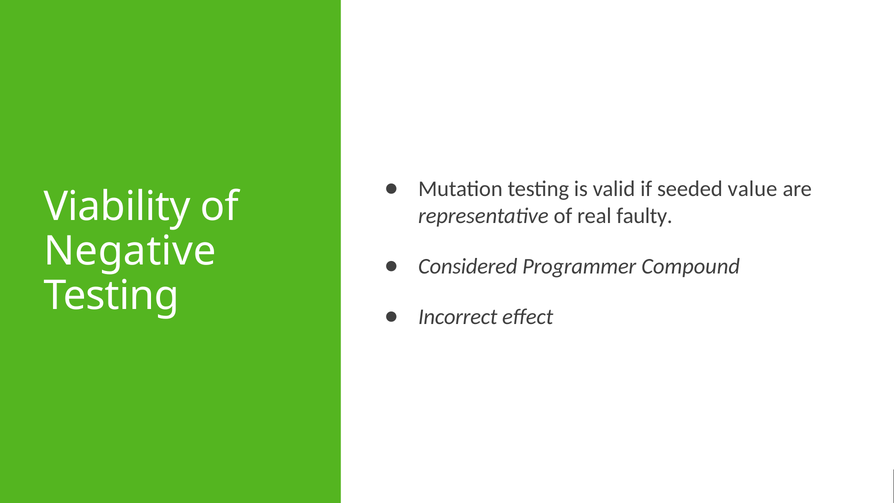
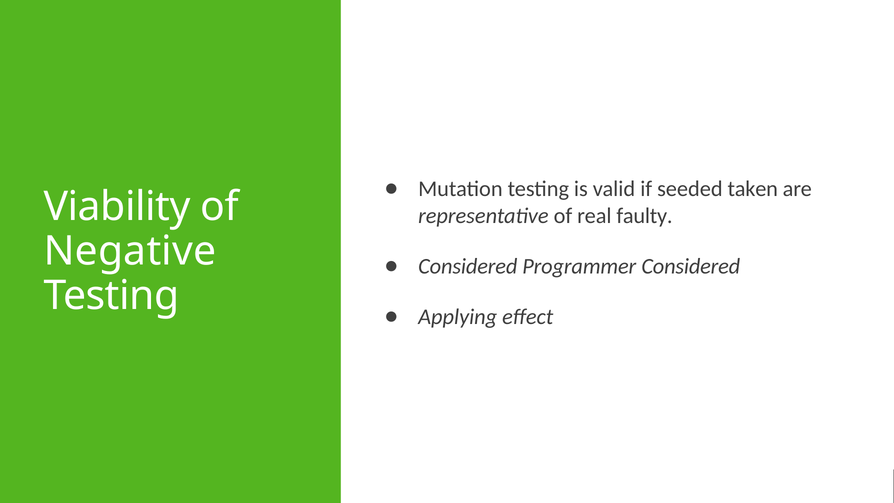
value: value -> taken
Programmer Compound: Compound -> Considered
Incorrect: Incorrect -> Applying
